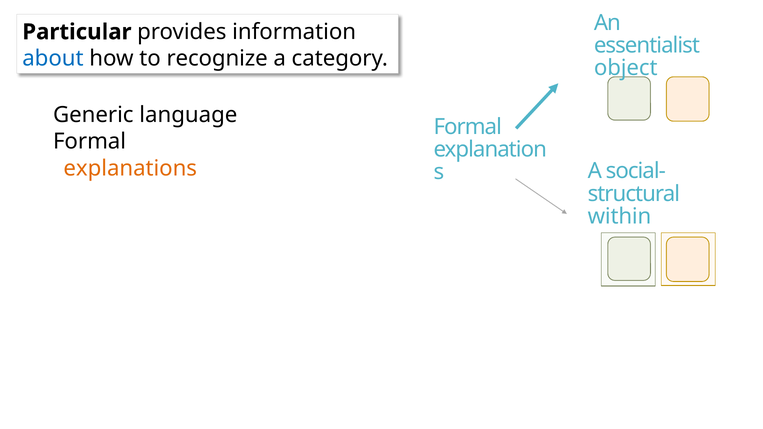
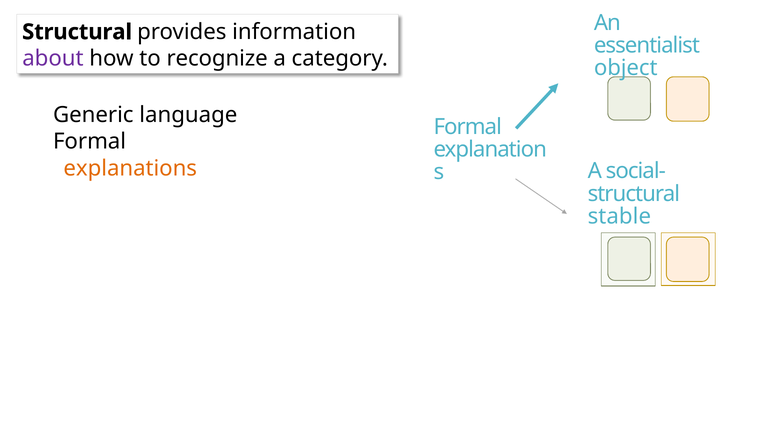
Particular at (77, 32): Particular -> Structural
about colour: blue -> purple
within: within -> stable
